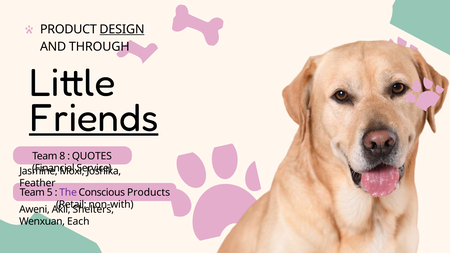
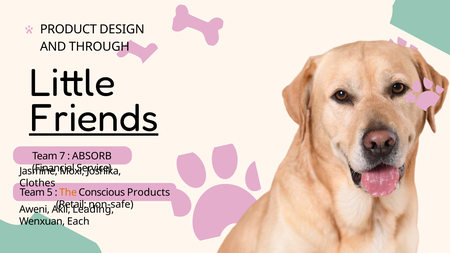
DESIGN underline: present -> none
8: 8 -> 7
QUOTES: QUOTES -> ABSORB
Feather: Feather -> Clothes
The colour: purple -> orange
non-with: non-with -> non-safe
Shelters: Shelters -> Leading
